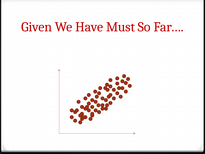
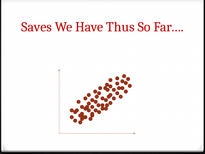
Given: Given -> Saves
Must: Must -> Thus
